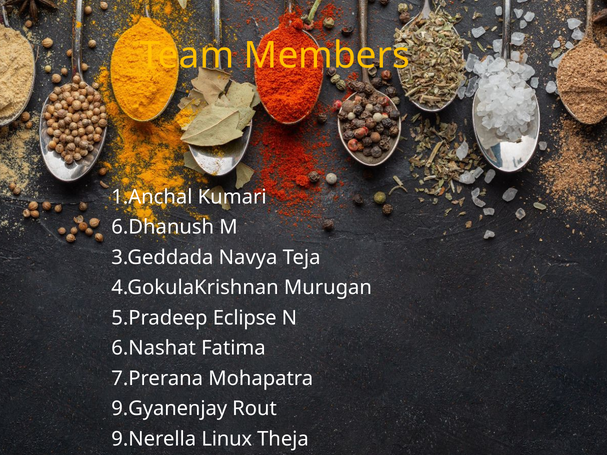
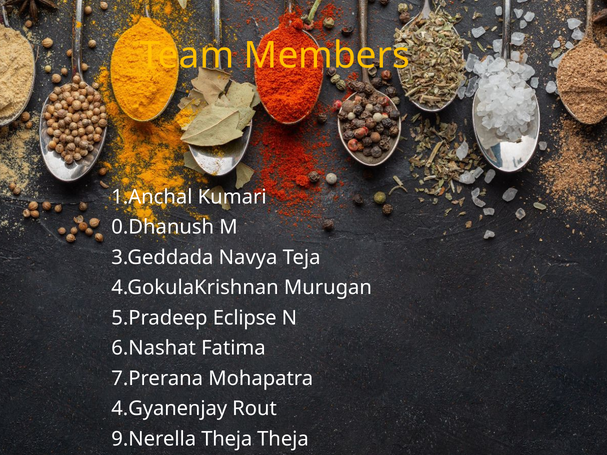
6.Dhanush: 6.Dhanush -> 0.Dhanush
9.Gyanenjay: 9.Gyanenjay -> 4.Gyanenjay
9.Nerella Linux: Linux -> Theja
